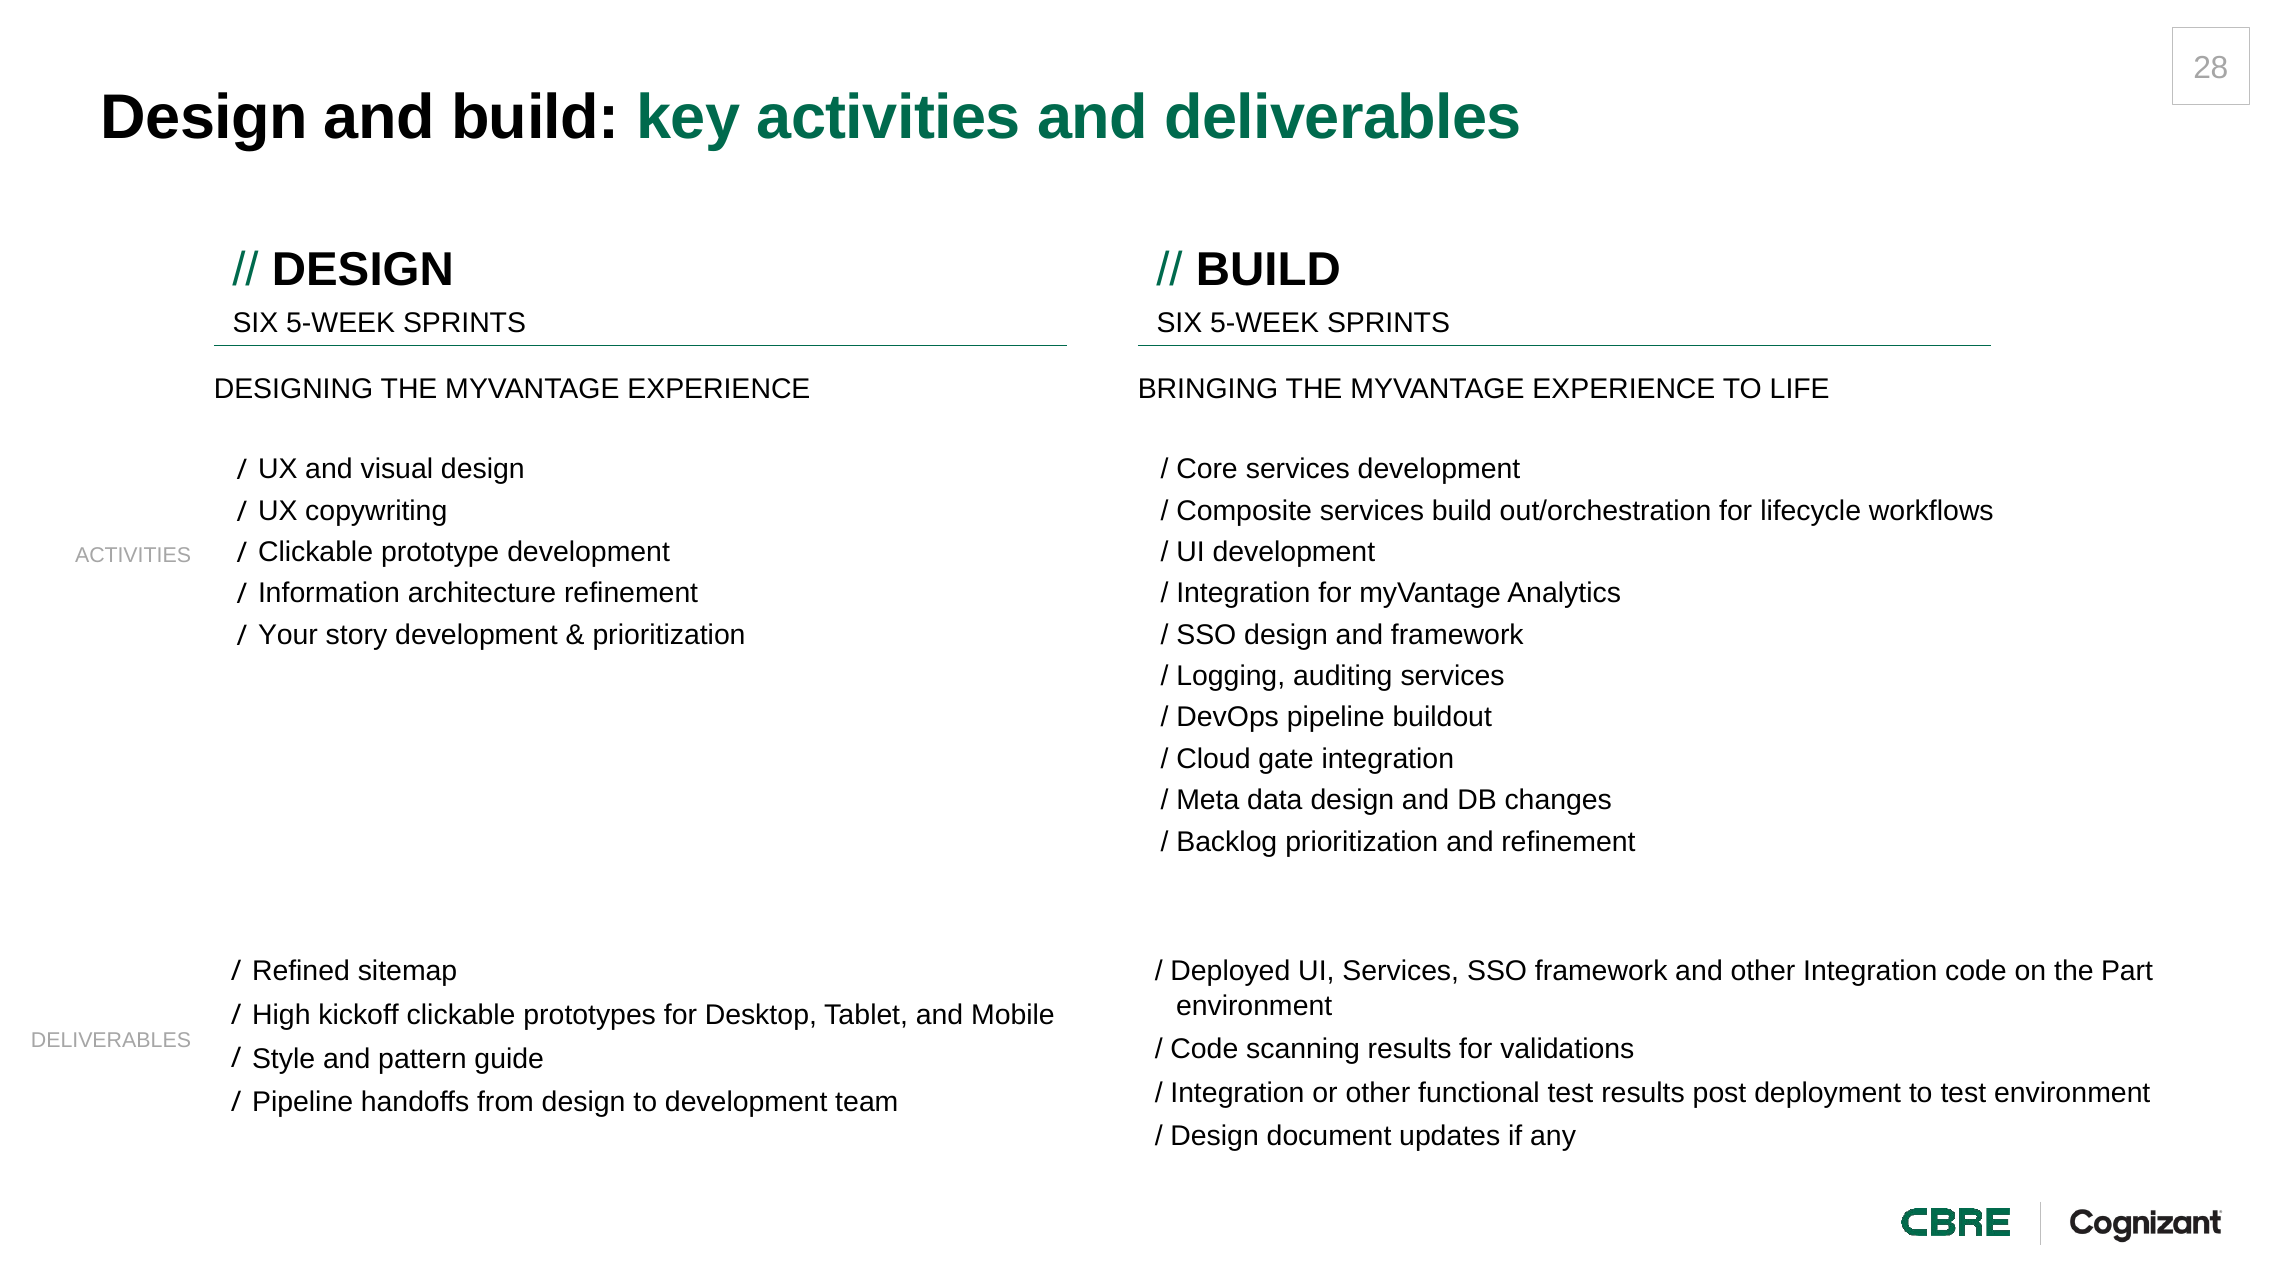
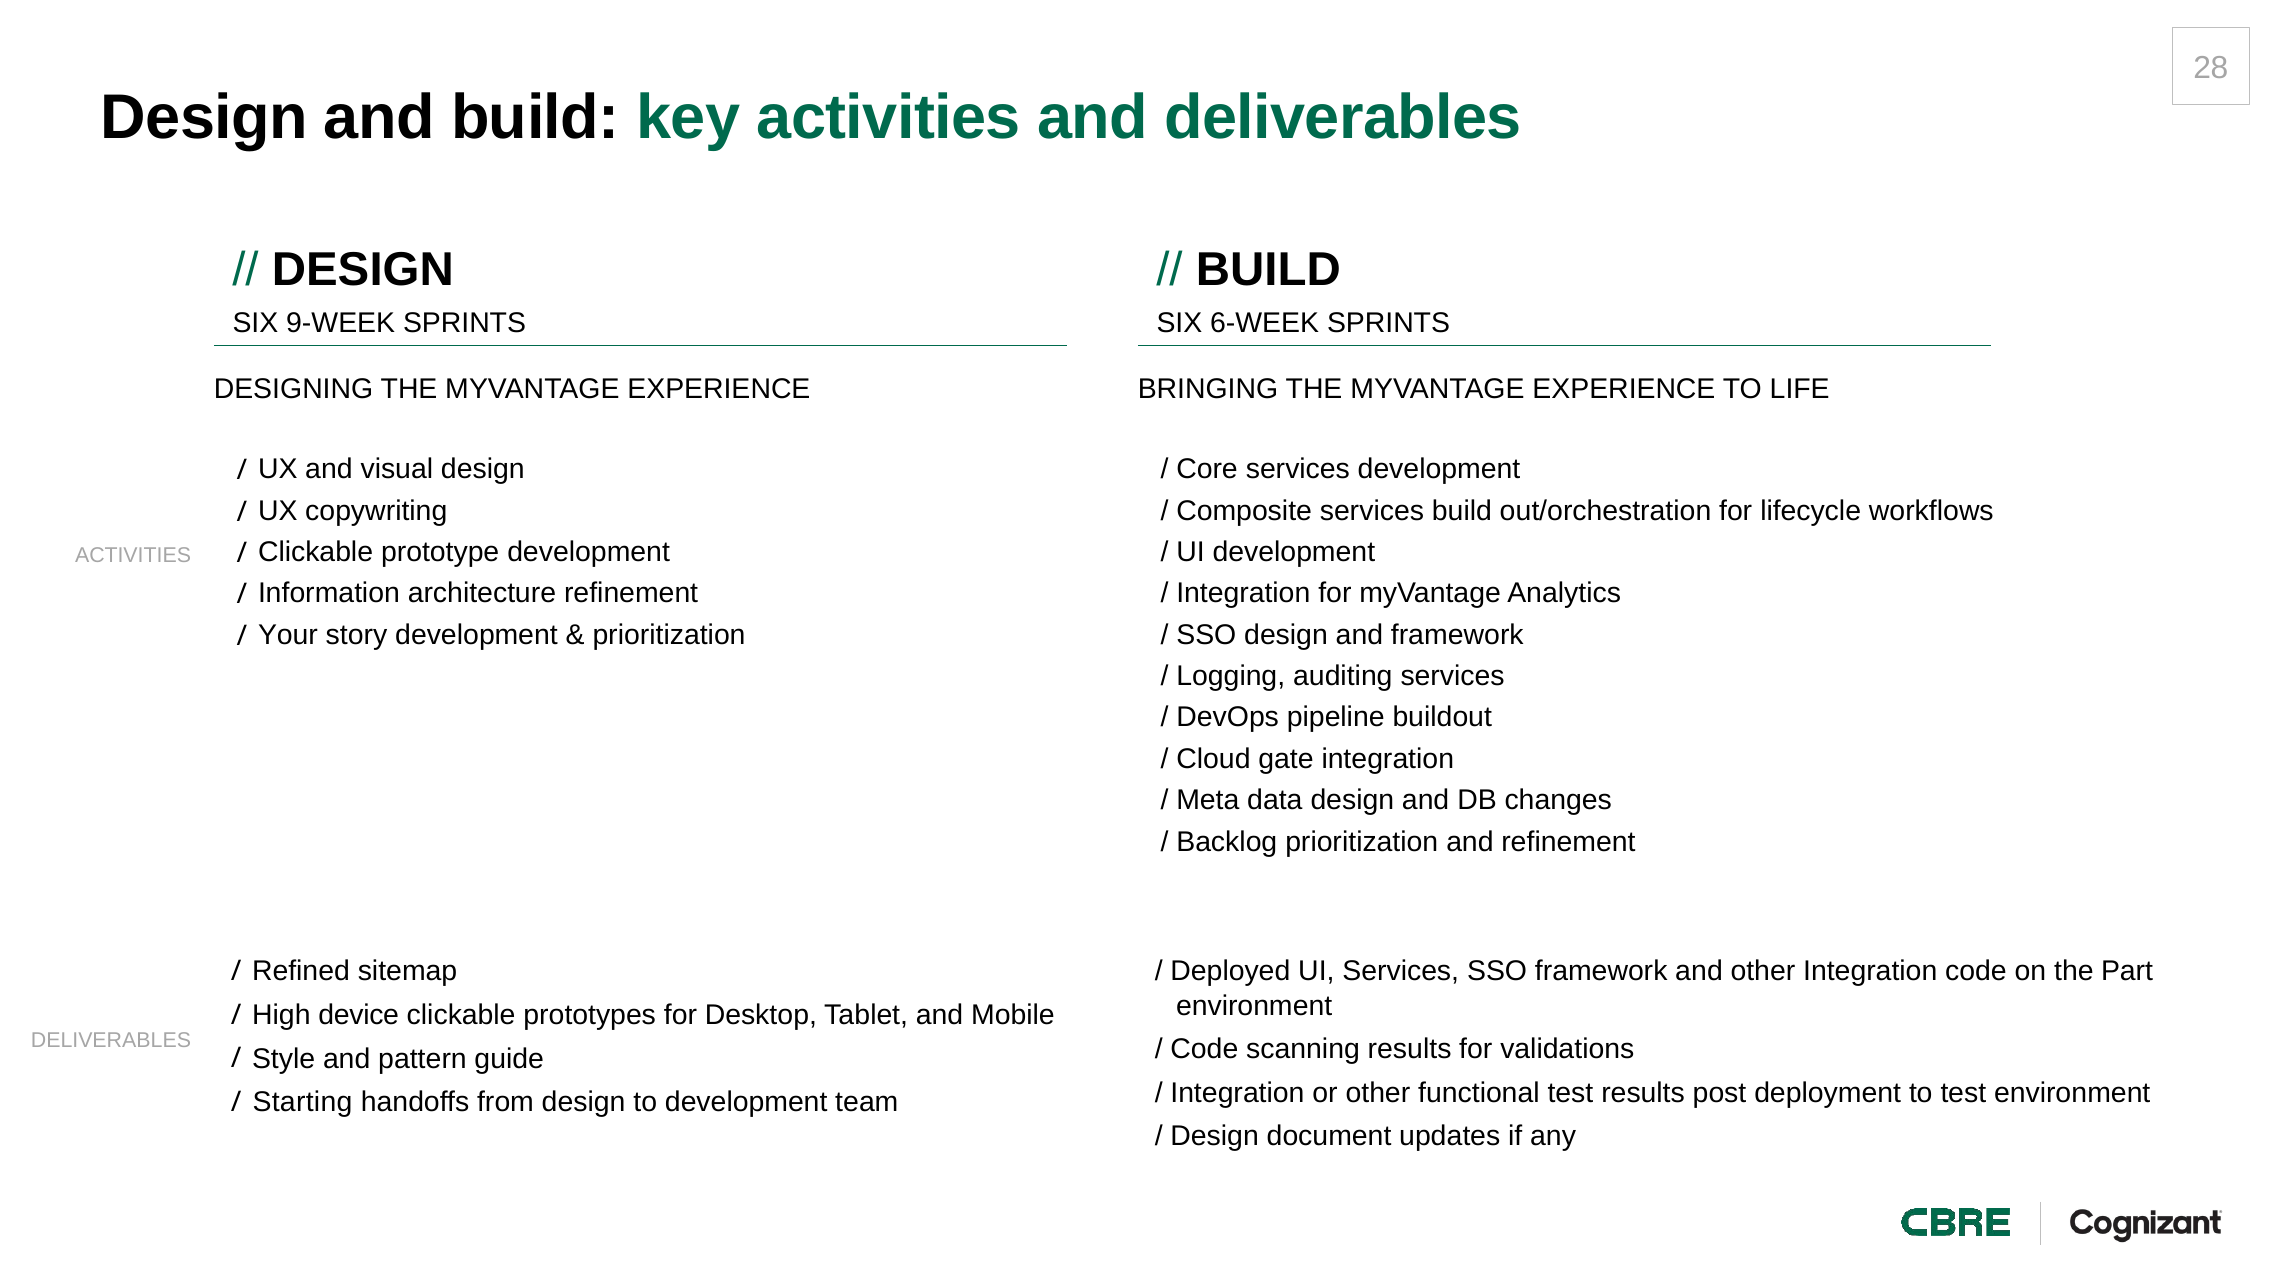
5-WEEK at (341, 323): 5-WEEK -> 9-WEEK
SPRINTS SIX 5-WEEK: 5-WEEK -> 6-WEEK
kickoff: kickoff -> device
Pipeline at (303, 1102): Pipeline -> Starting
